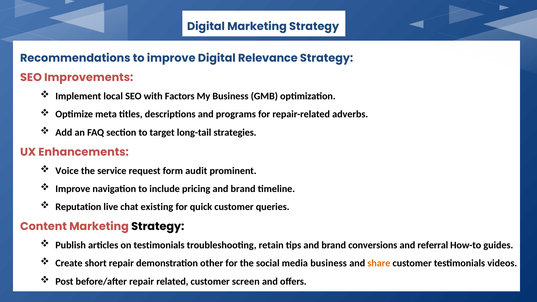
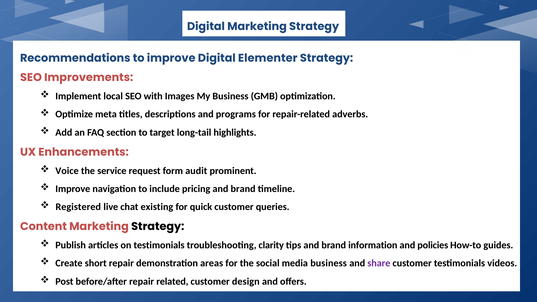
Relevance: Relevance -> Elementer
Factors: Factors -> Images
strategies: strategies -> highlights
Reputation: Reputation -> Registered
retain: retain -> clarity
conversions: conversions -> information
referral: referral -> policies
other: other -> areas
share colour: orange -> purple
screen: screen -> design
